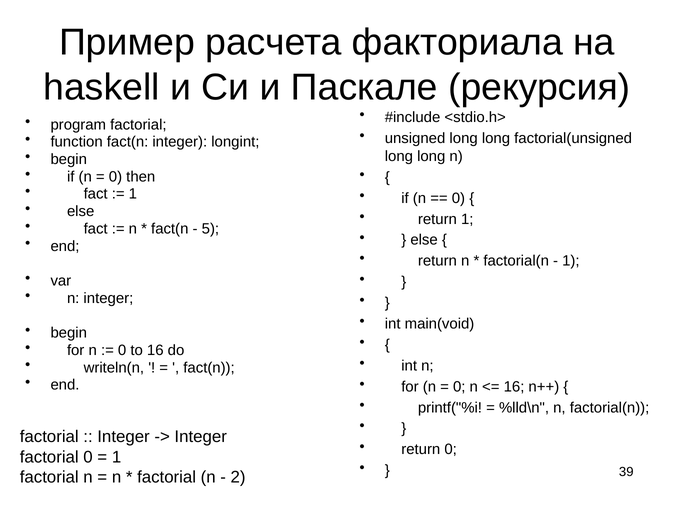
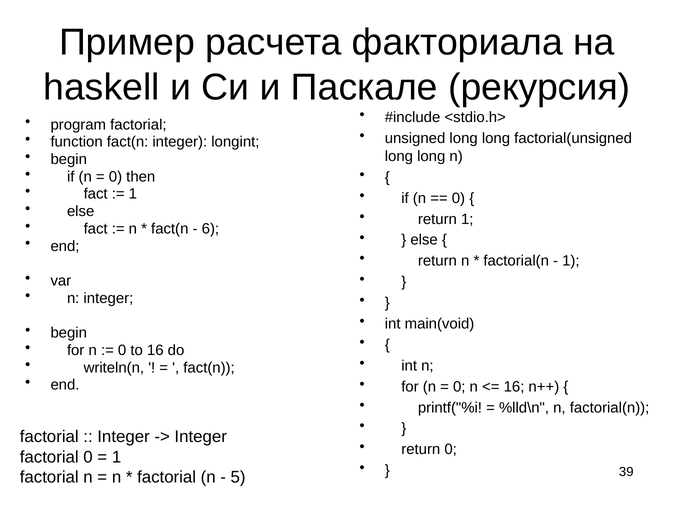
5: 5 -> 6
2: 2 -> 5
